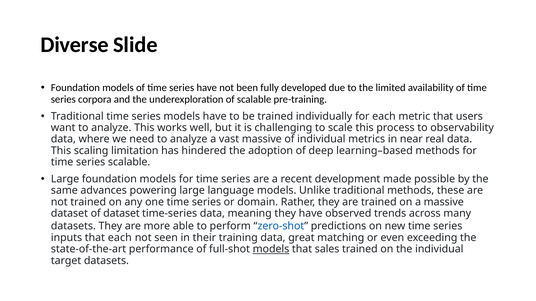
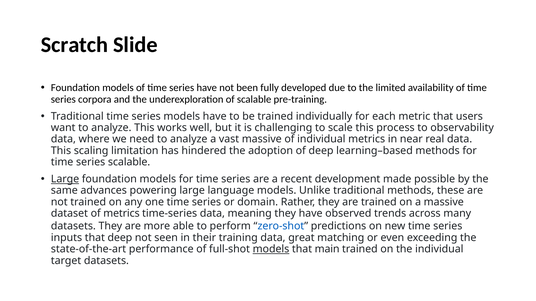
Diverse: Diverse -> Scratch
Large at (65, 179) underline: none -> present
of dataset: dataset -> metrics
that each: each -> deep
sales: sales -> main
